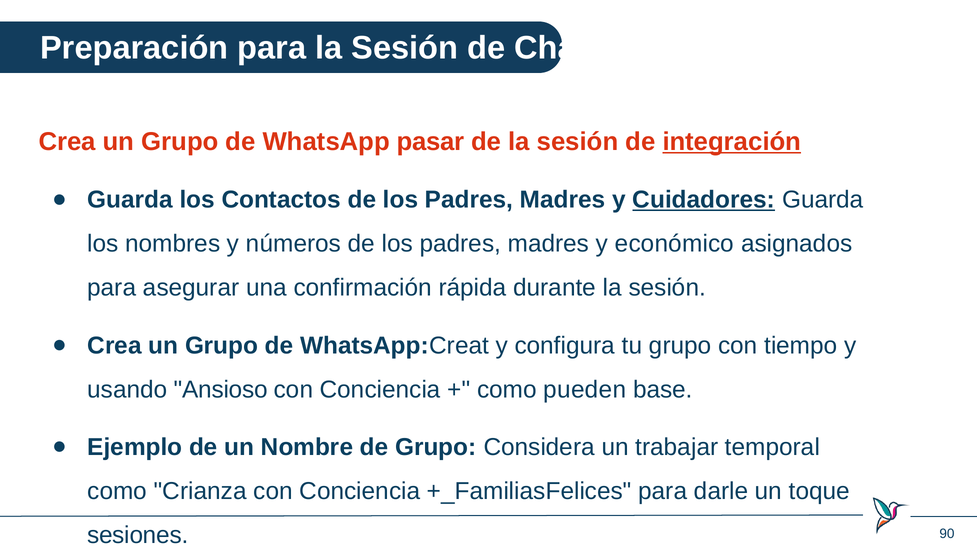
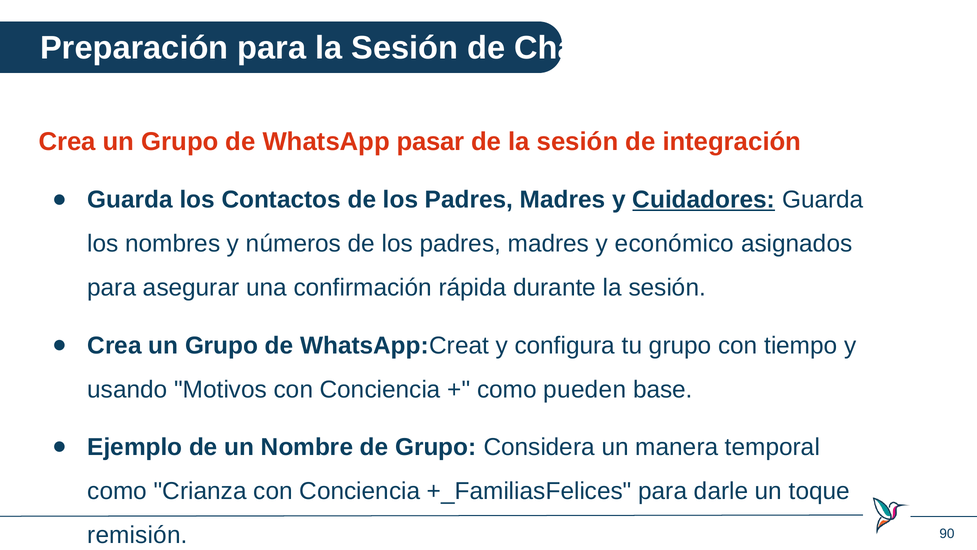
integración underline: present -> none
Ansioso: Ansioso -> Motivos
trabajar: trabajar -> manera
sesiones: sesiones -> remisión
